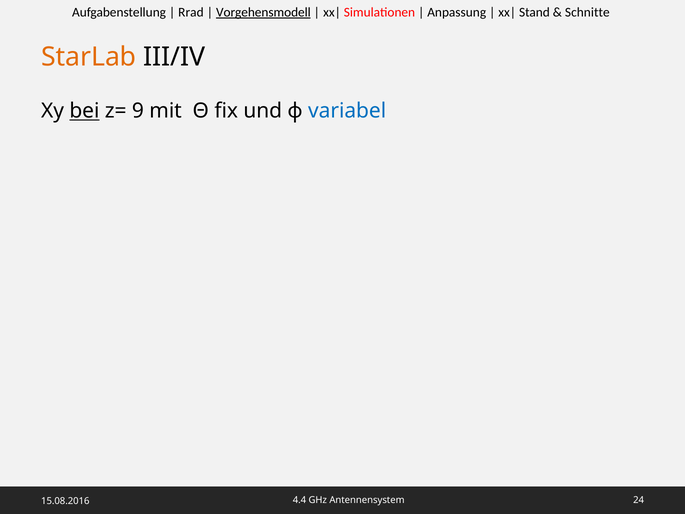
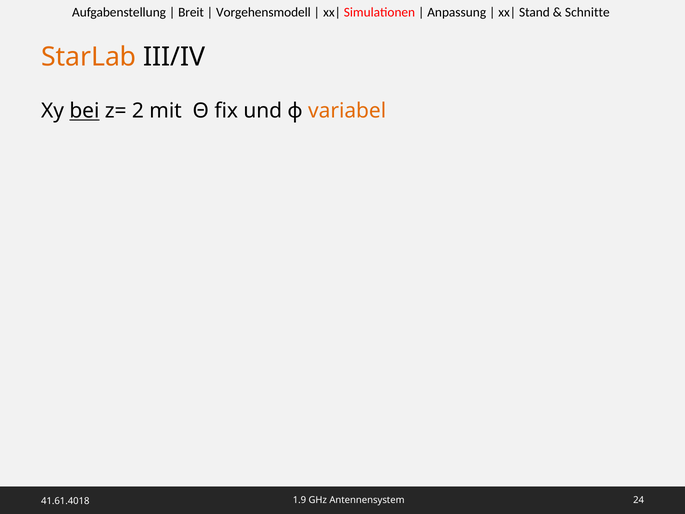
Rrad: Rrad -> Breit
Vorgehensmodell underline: present -> none
9: 9 -> 2
variabel colour: blue -> orange
4.4: 4.4 -> 1.9
15.08.2016: 15.08.2016 -> 41.61.4018
